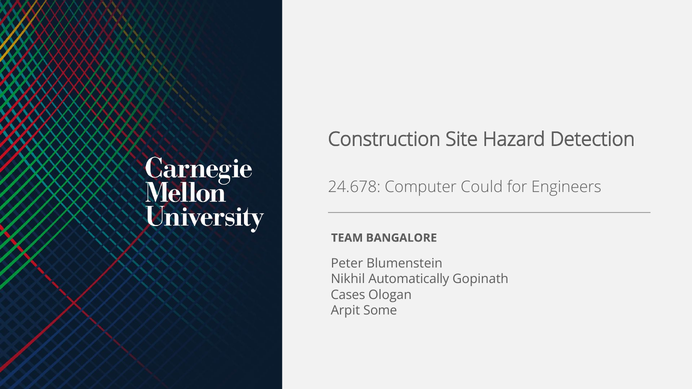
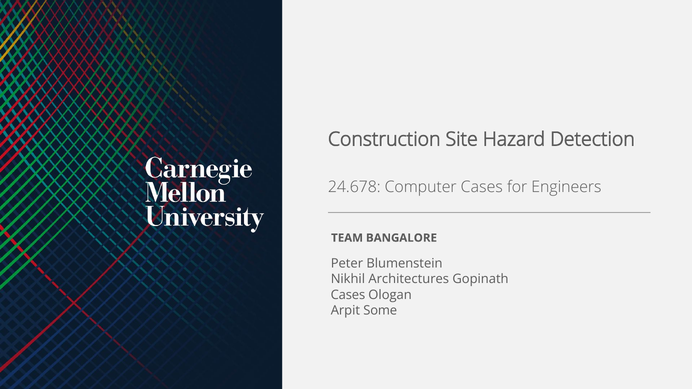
Computer Could: Could -> Cases
Automatically: Automatically -> Architectures
